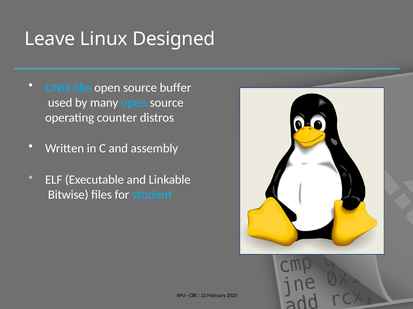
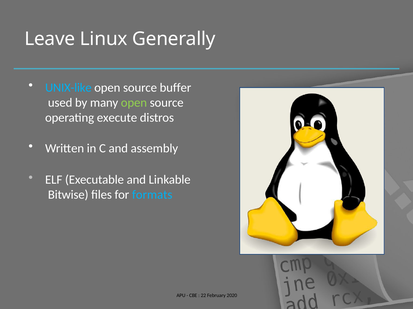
Designed: Designed -> Generally
open at (134, 103) colour: light blue -> light green
counter: counter -> execute
student: student -> formats
